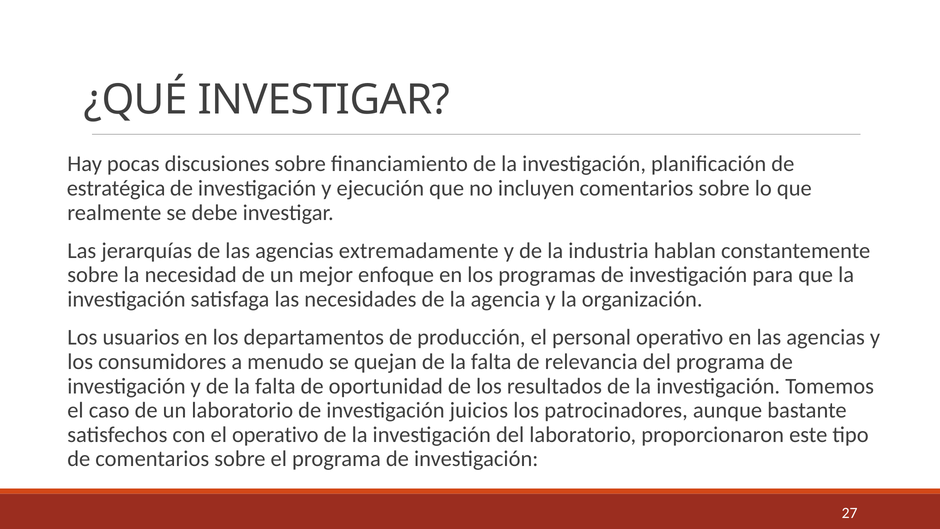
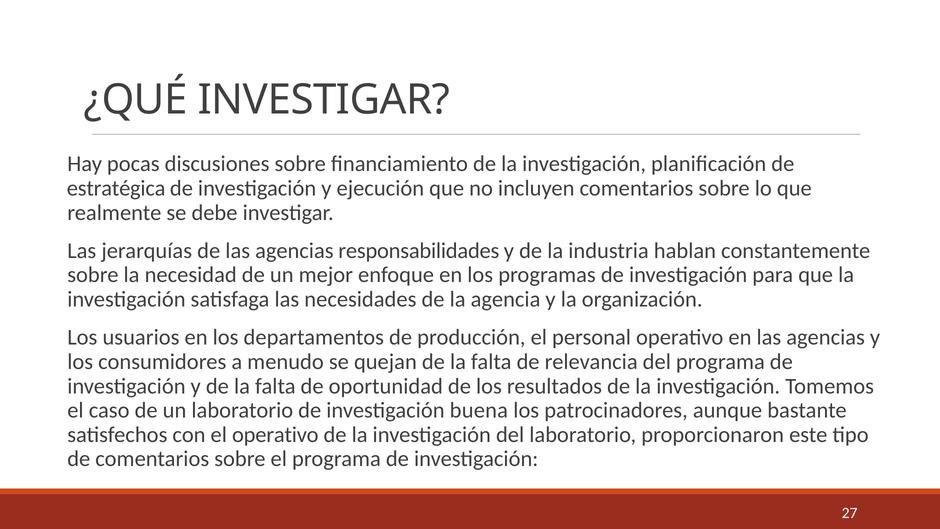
extremadamente: extremadamente -> responsabilidades
juicios: juicios -> buena
